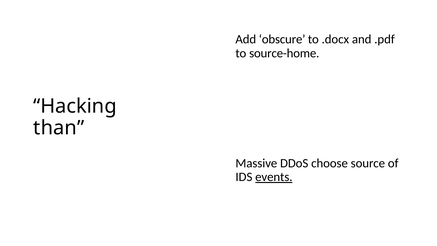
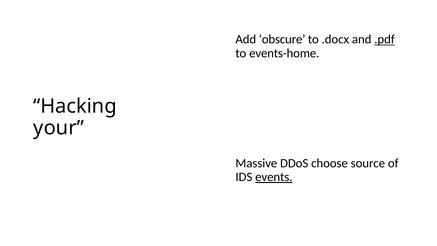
.pdf underline: none -> present
source-home: source-home -> events-home
than: than -> your
